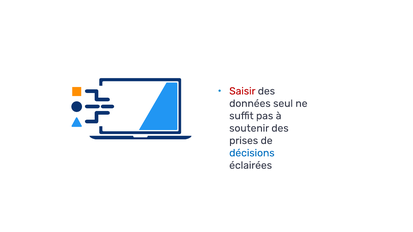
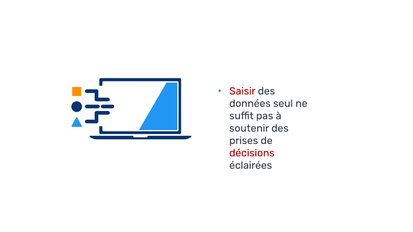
décisions colour: blue -> red
